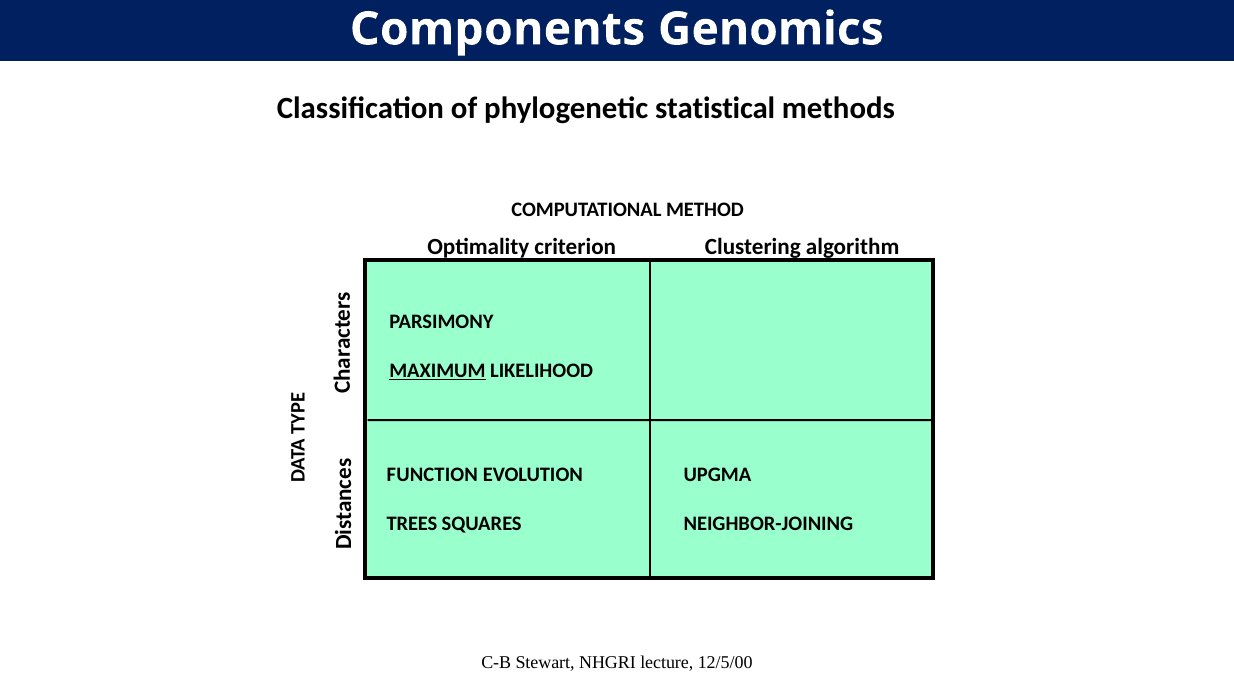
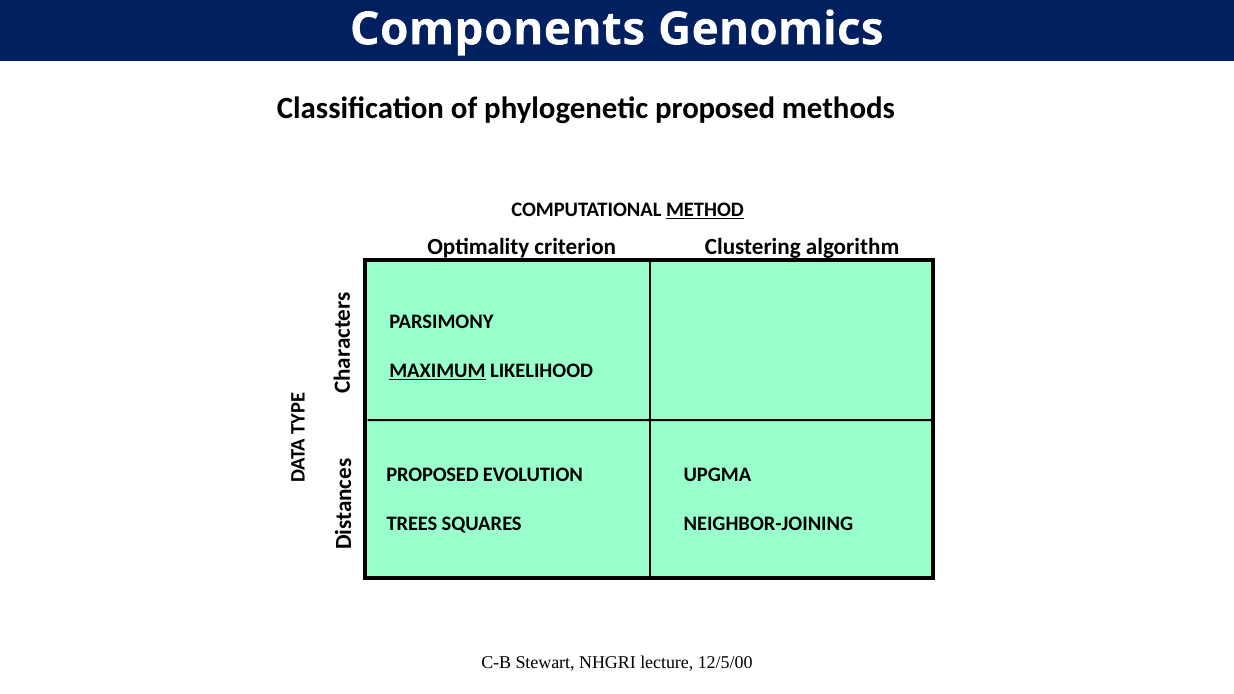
phylogenetic statistical: statistical -> proposed
METHOD underline: none -> present
FUNCTION at (432, 474): FUNCTION -> PROPOSED
